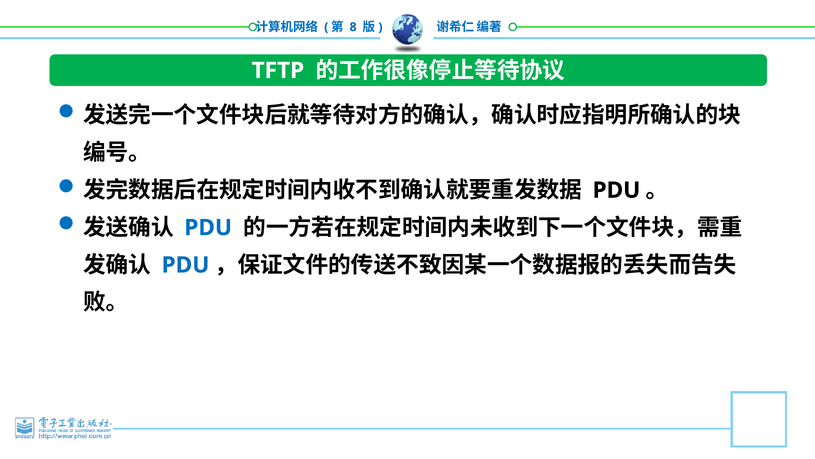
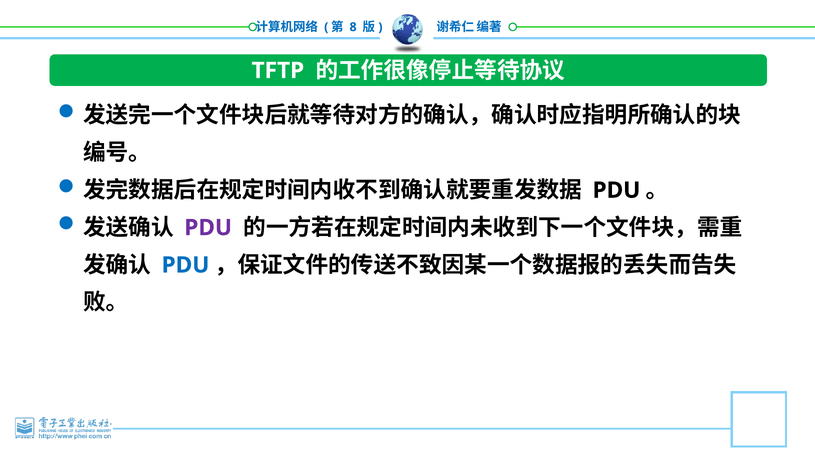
PDU at (208, 227) colour: blue -> purple
